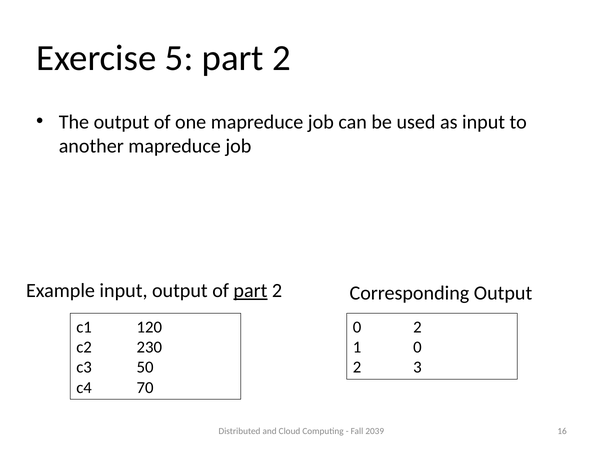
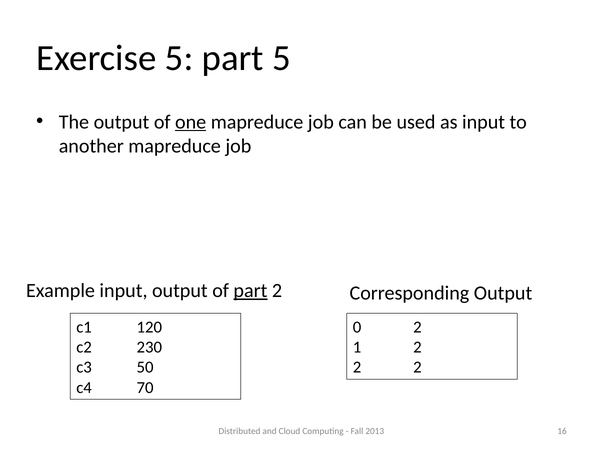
5 part 2: 2 -> 5
one underline: none -> present
1 0: 0 -> 2
3 at (417, 368): 3 -> 2
2039: 2039 -> 2013
